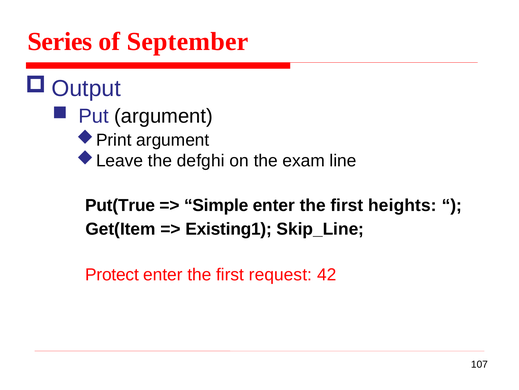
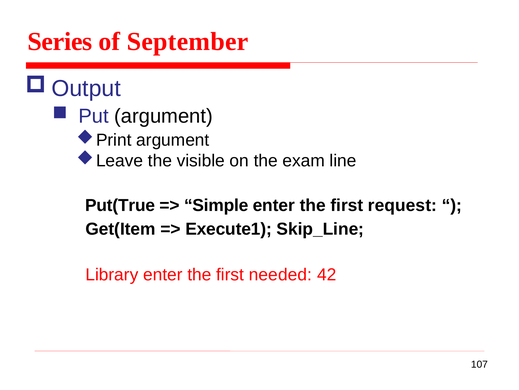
defghi: defghi -> visible
heights: heights -> request
Existing1: Existing1 -> Execute1
Protect: Protect -> Library
request: request -> needed
